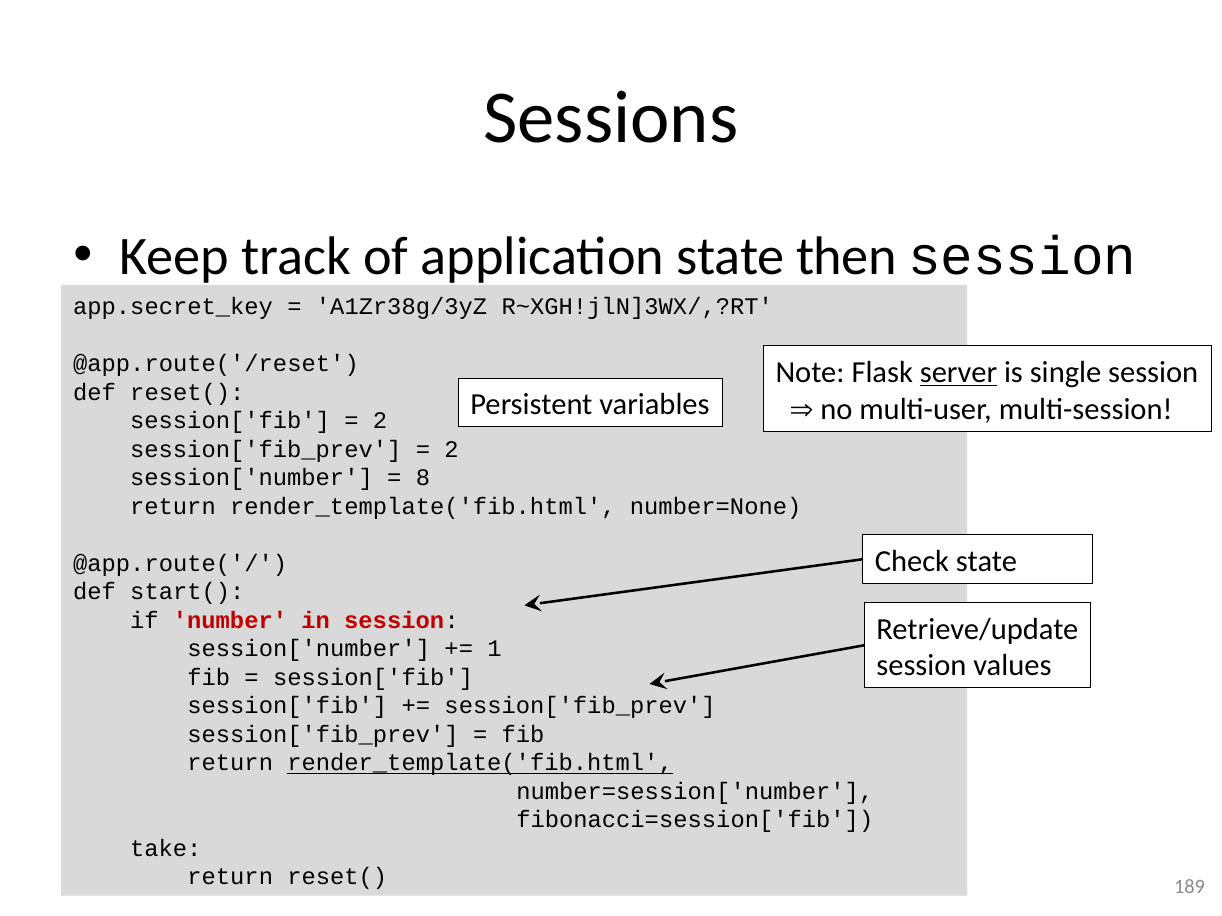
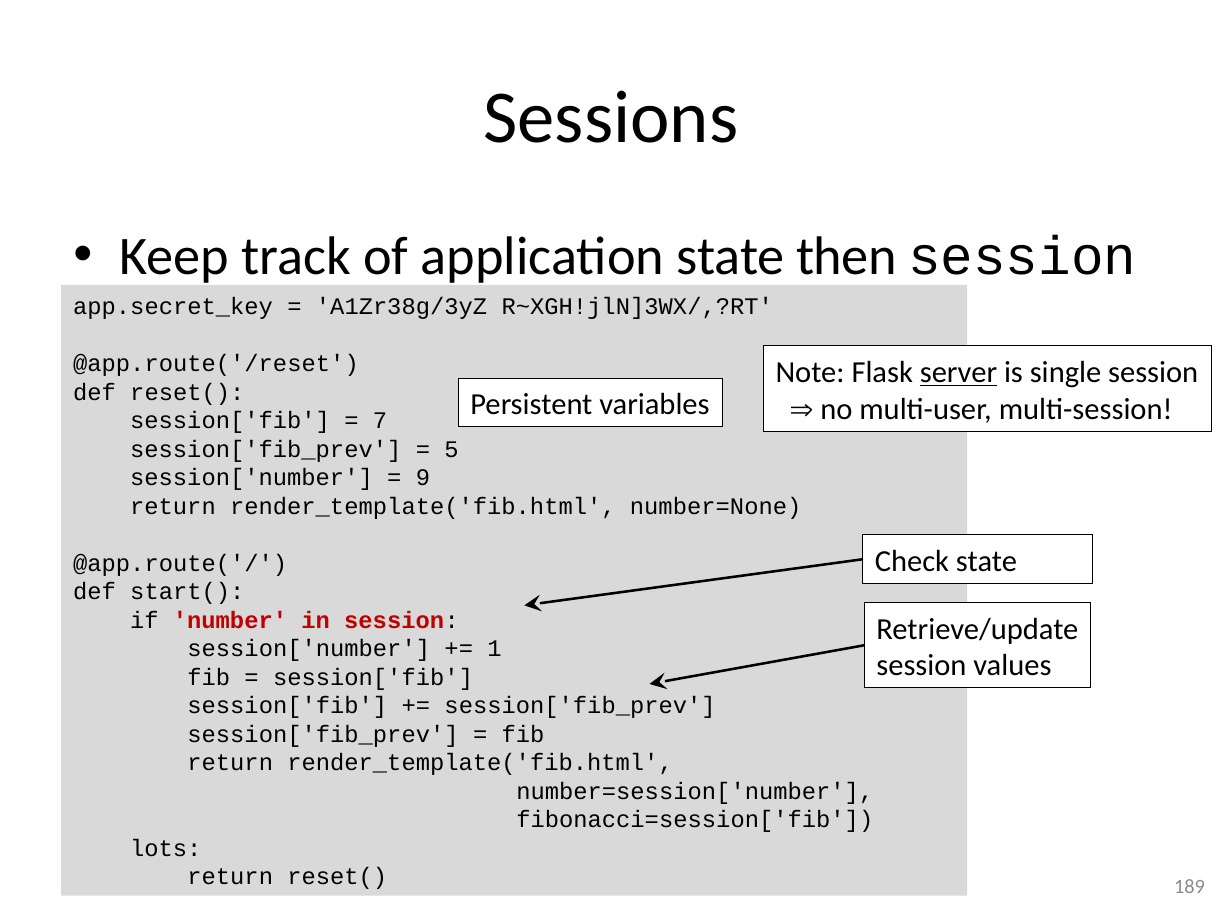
2 at (380, 421): 2 -> 7
2 at (451, 450): 2 -> 5
8: 8 -> 9
render_template('fib.html at (480, 763) underline: present -> none
take: take -> lots
